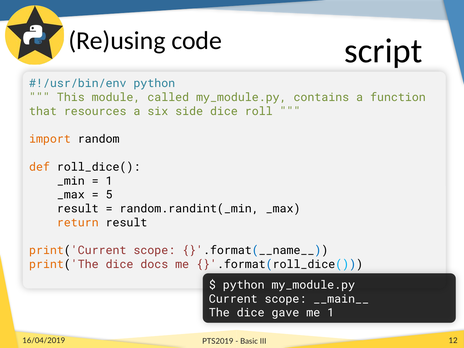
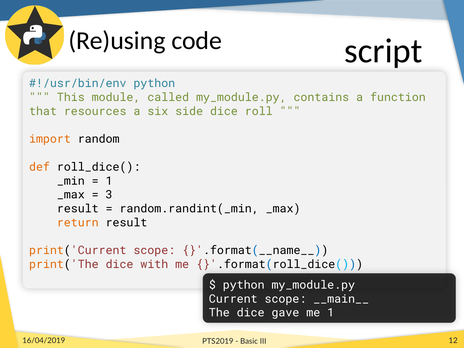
5: 5 -> 3
docs: docs -> with
